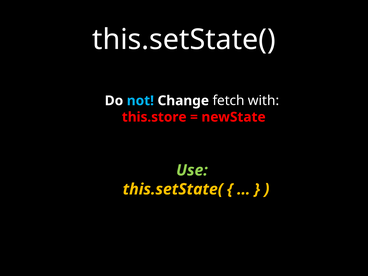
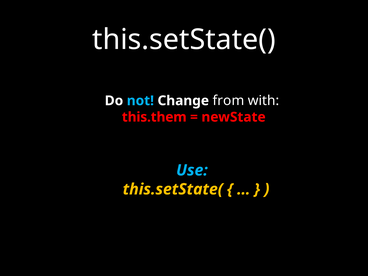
fetch: fetch -> from
this.store: this.store -> this.them
Use colour: light green -> light blue
